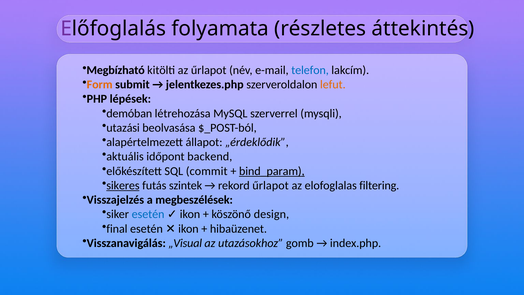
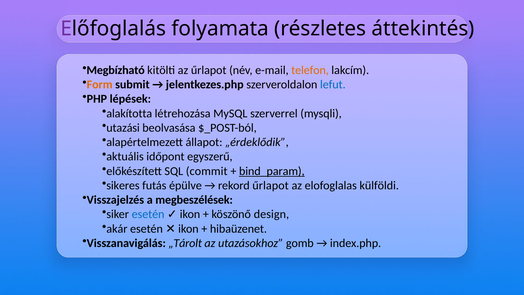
telefon colour: blue -> orange
lefut colour: orange -> blue
demóban: demóban -> alakította
backend: backend -> egyszerű
sikeres underline: present -> none
szintek: szintek -> épülve
filtering: filtering -> külföldi
final: final -> akár
„Visual: „Visual -> „Tárolt
